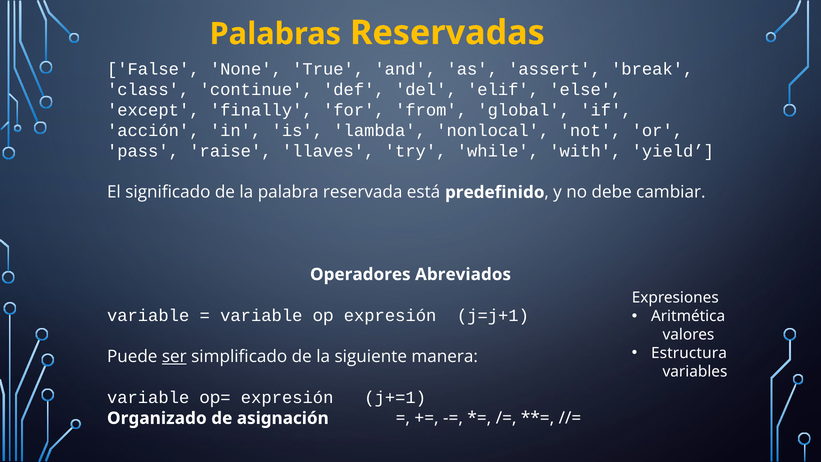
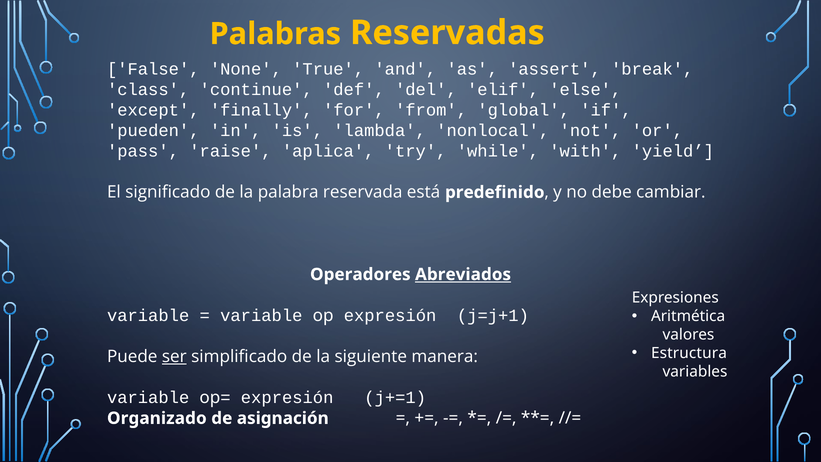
acción: acción -> pueden
llaves: llaves -> aplica
Abreviados underline: none -> present
